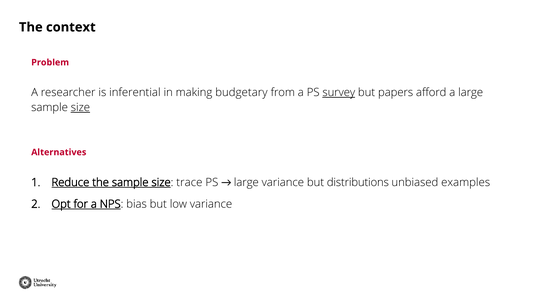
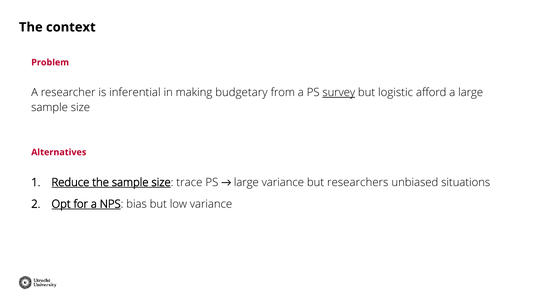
papers: papers -> logistic
size at (80, 107) underline: present -> none
distributions: distributions -> researchers
examples: examples -> situations
